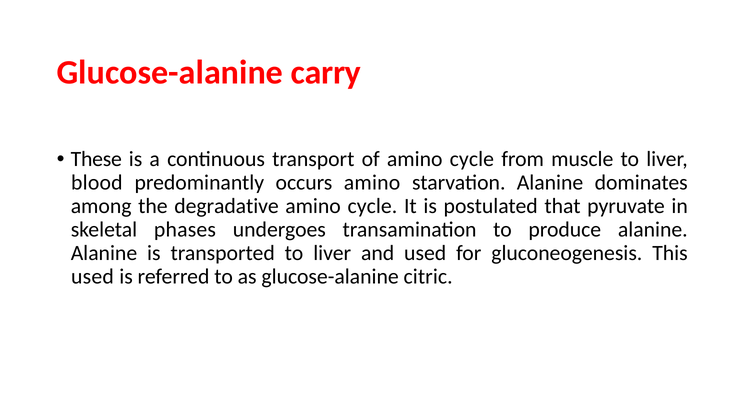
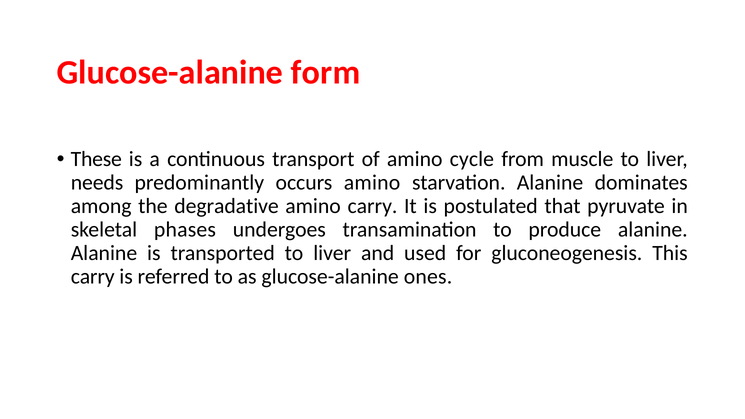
carry: carry -> form
blood: blood -> needs
cycle at (372, 206): cycle -> carry
used at (92, 276): used -> carry
citric: citric -> ones
